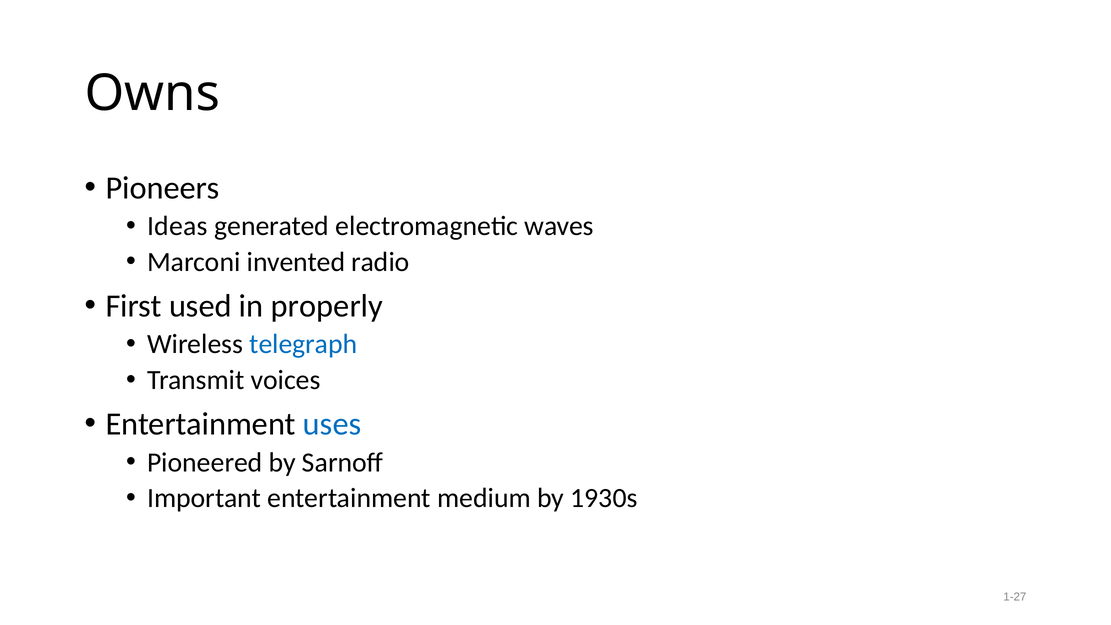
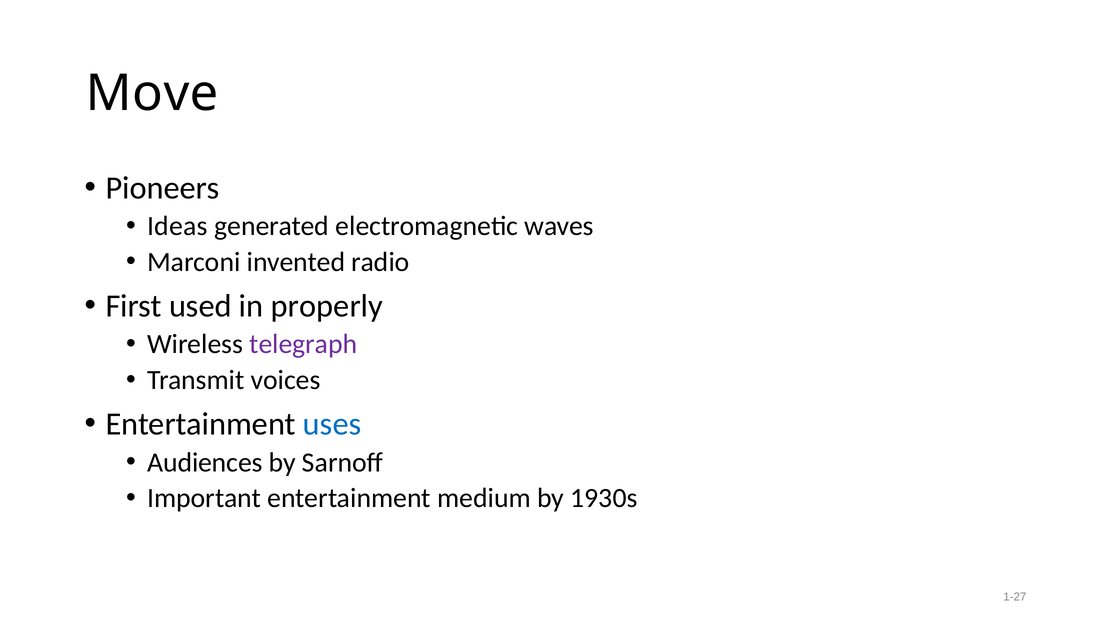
Owns: Owns -> Move
telegraph colour: blue -> purple
Pioneered: Pioneered -> Audiences
